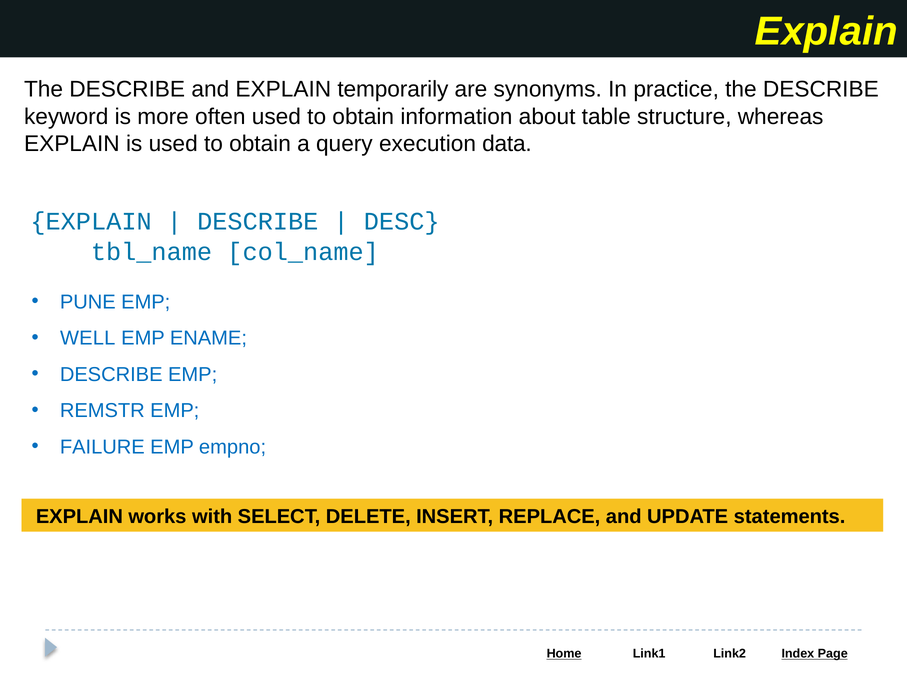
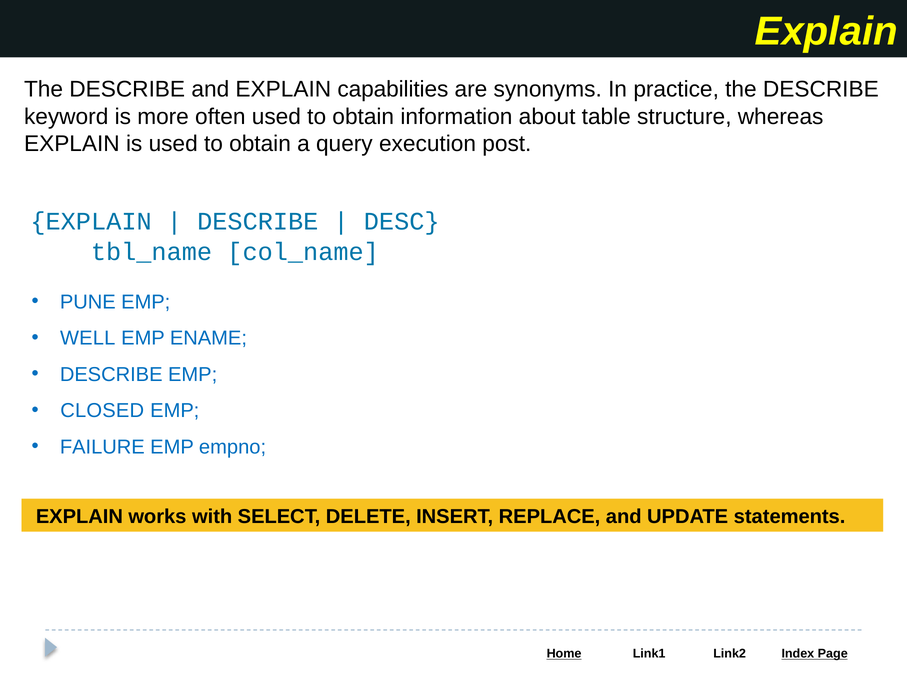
temporarily: temporarily -> capabilities
data: data -> post
REMSTR: REMSTR -> CLOSED
